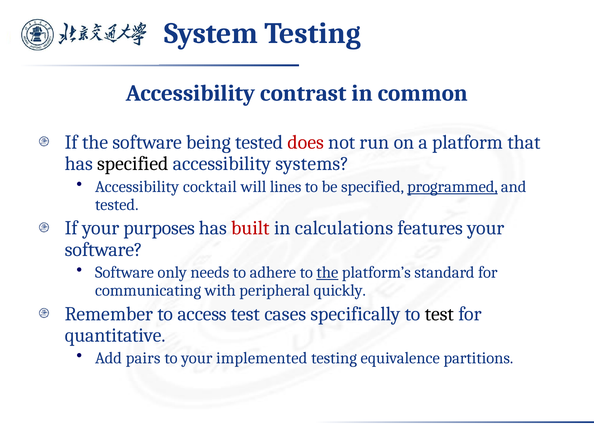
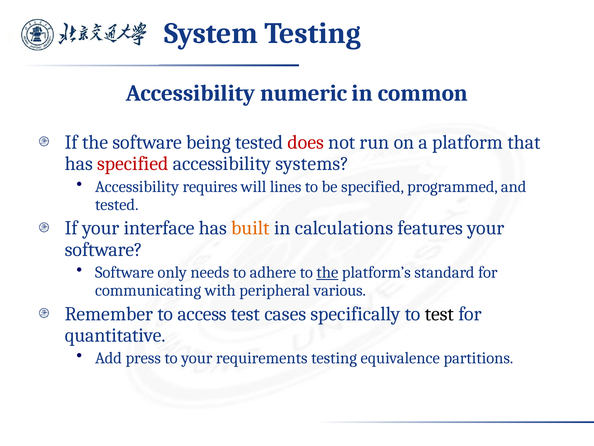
contrast: contrast -> numeric
specified at (133, 164) colour: black -> red
cocktail: cocktail -> requires
programmed underline: present -> none
purposes: purposes -> interface
built colour: red -> orange
quickly: quickly -> various
pairs: pairs -> press
implemented: implemented -> requirements
